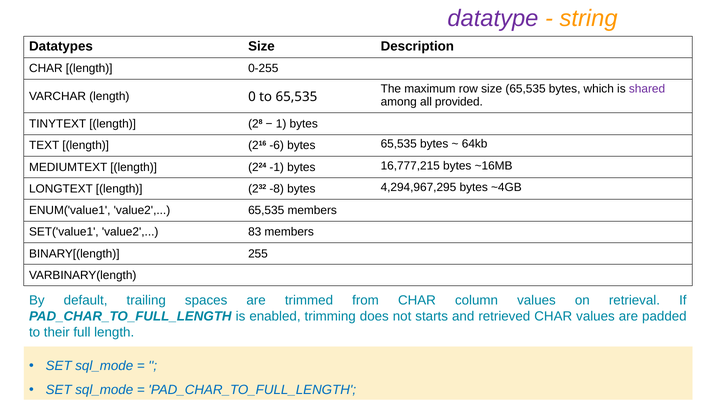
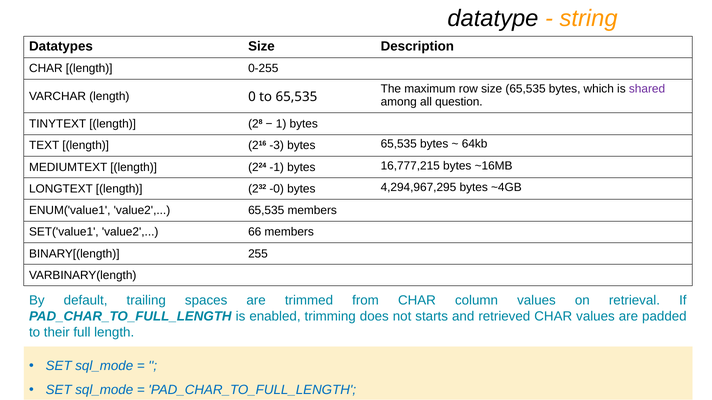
datatype colour: purple -> black
provided: provided -> question
-6: -6 -> -3
-8: -8 -> -0
83: 83 -> 66
